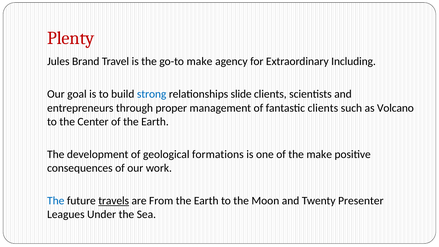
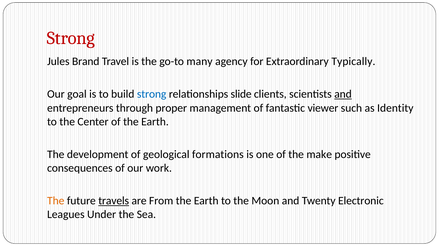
Plenty at (71, 38): Plenty -> Strong
go-to make: make -> many
Including: Including -> Typically
and at (343, 94) underline: none -> present
fantastic clients: clients -> viewer
Volcano: Volcano -> Identity
The at (56, 201) colour: blue -> orange
Presenter: Presenter -> Electronic
